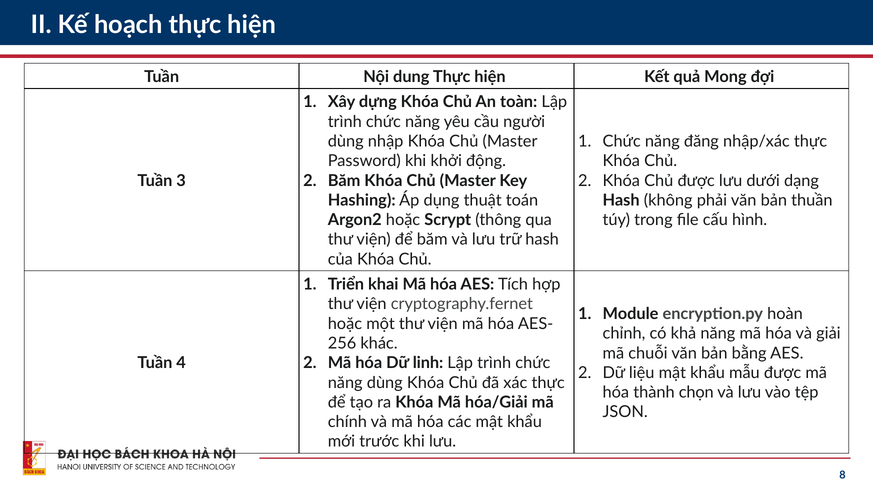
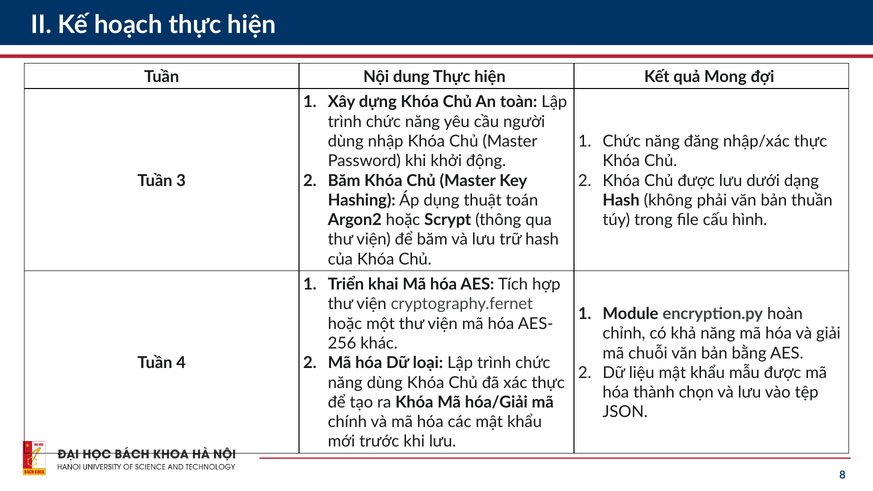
linh: linh -> loại
